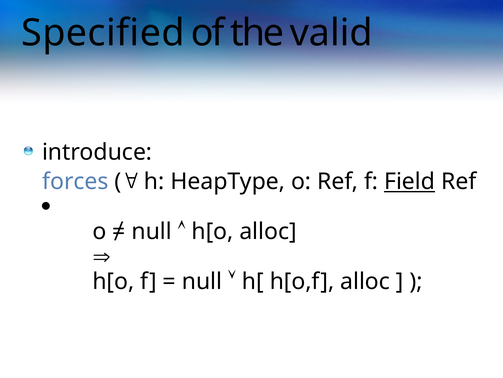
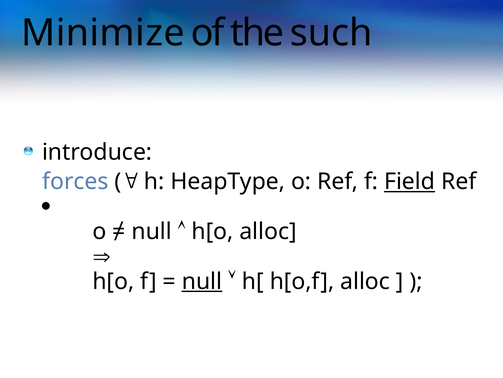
Specified: Specified -> Minimize
valid: valid -> such
null at (202, 281) underline: none -> present
